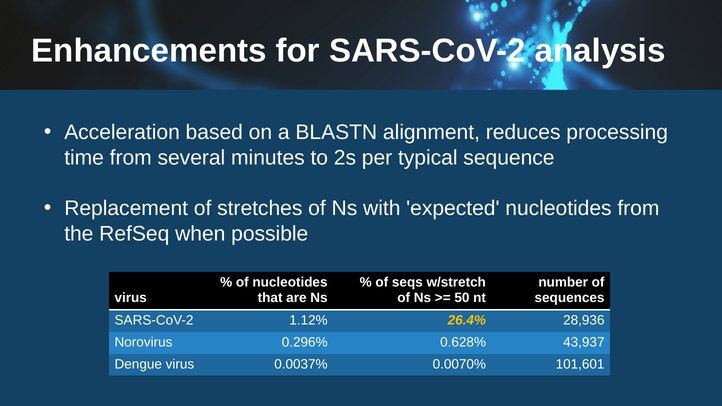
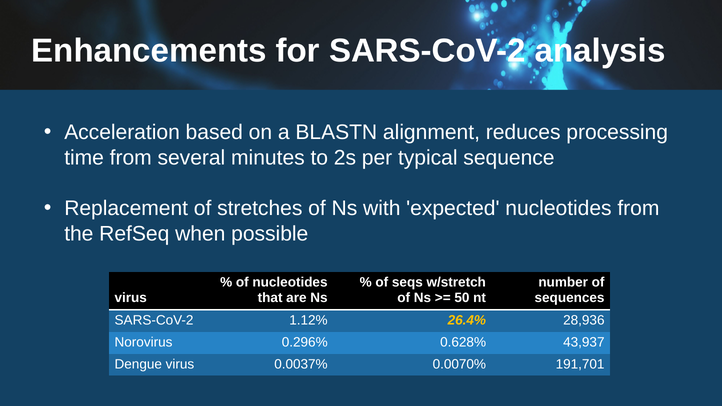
101,601: 101,601 -> 191,701
